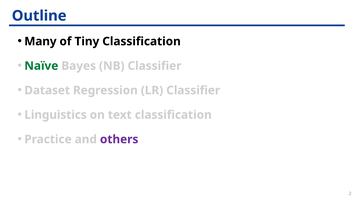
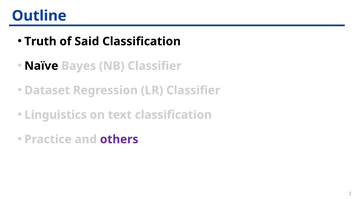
Many: Many -> Truth
Tiny: Tiny -> Said
Naïve colour: green -> black
